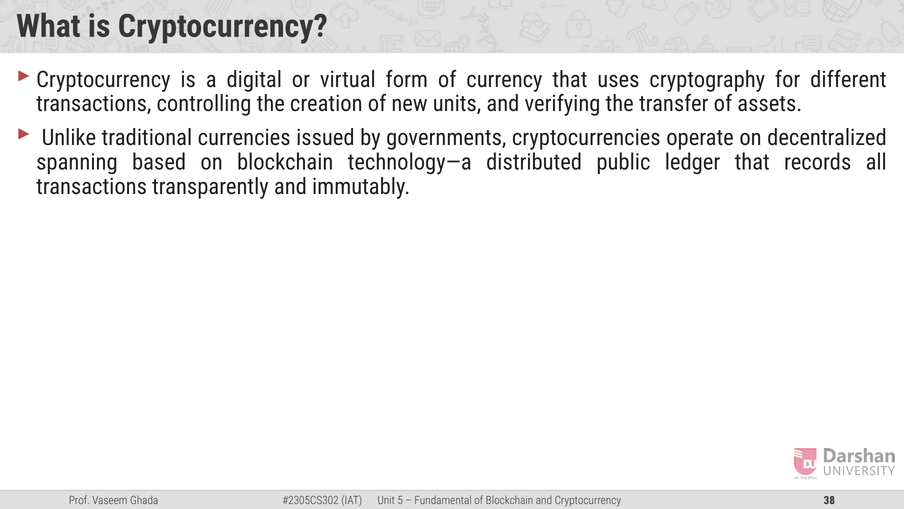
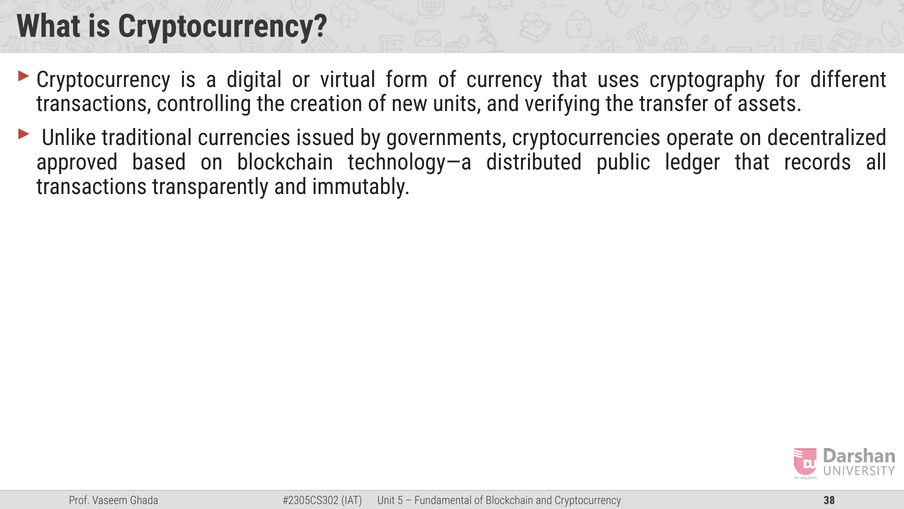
spanning: spanning -> approved
